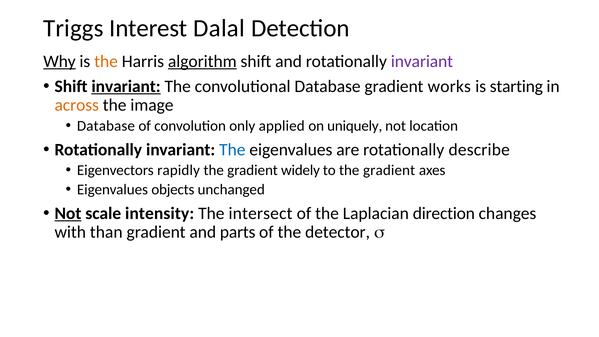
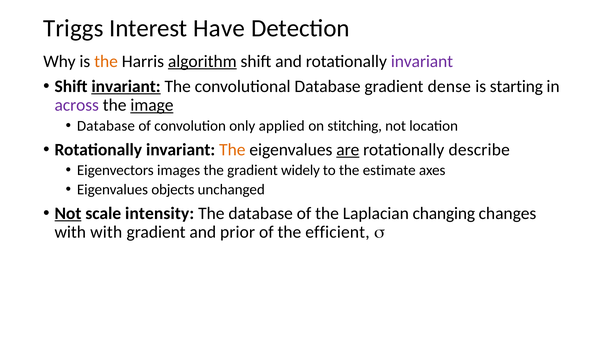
Dalal: Dalal -> Have
Why underline: present -> none
works: works -> dense
across colour: orange -> purple
image underline: none -> present
uniquely: uniquely -> stitching
The at (232, 150) colour: blue -> orange
are underline: none -> present
rapidly: rapidly -> images
to the gradient: gradient -> estimate
The intersect: intersect -> database
direction: direction -> changing
with than: than -> with
parts: parts -> prior
detector: detector -> efficient
